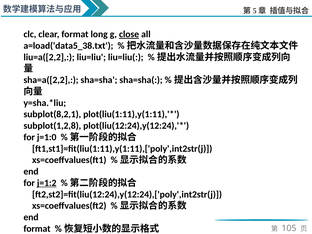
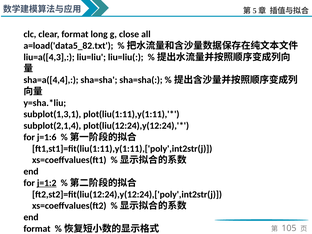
close underline: present -> none
a=load('data5_38.txt: a=load('data5_38.txt -> a=load('data5_82.txt
liu=a([2,2: liu=a([2,2 -> liu=a([4,3
sha=a([2,2: sha=a([2,2 -> sha=a([4,4
subplot(8,2,1: subplot(8,2,1 -> subplot(1,3,1
subplot(1,2,8: subplot(1,2,8 -> subplot(2,1,4
j=1:0: j=1:0 -> j=1:6
